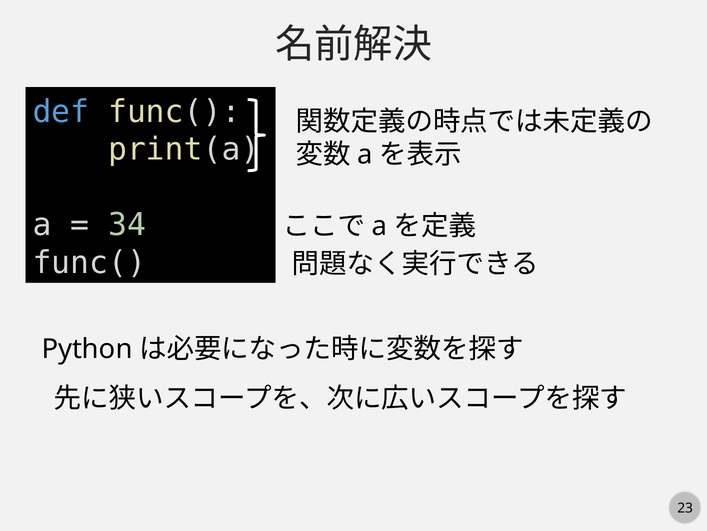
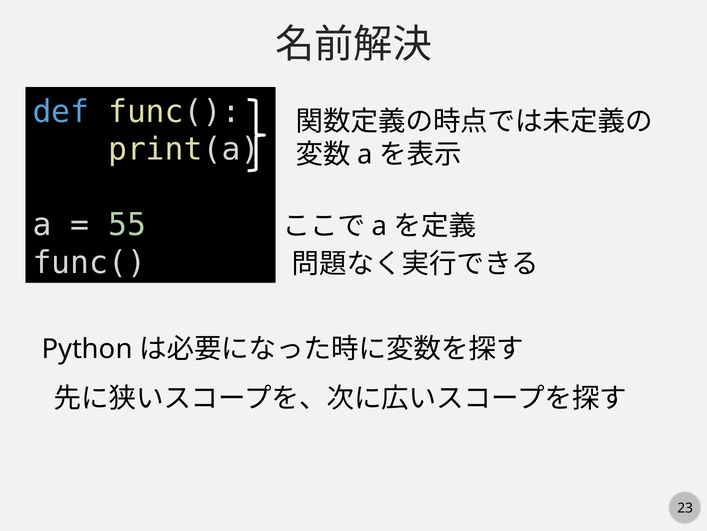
34: 34 -> 55
